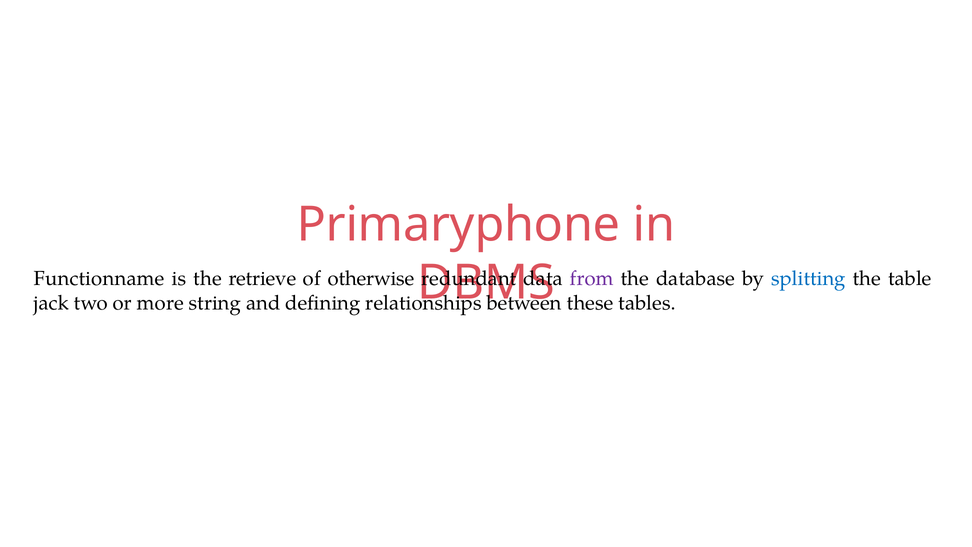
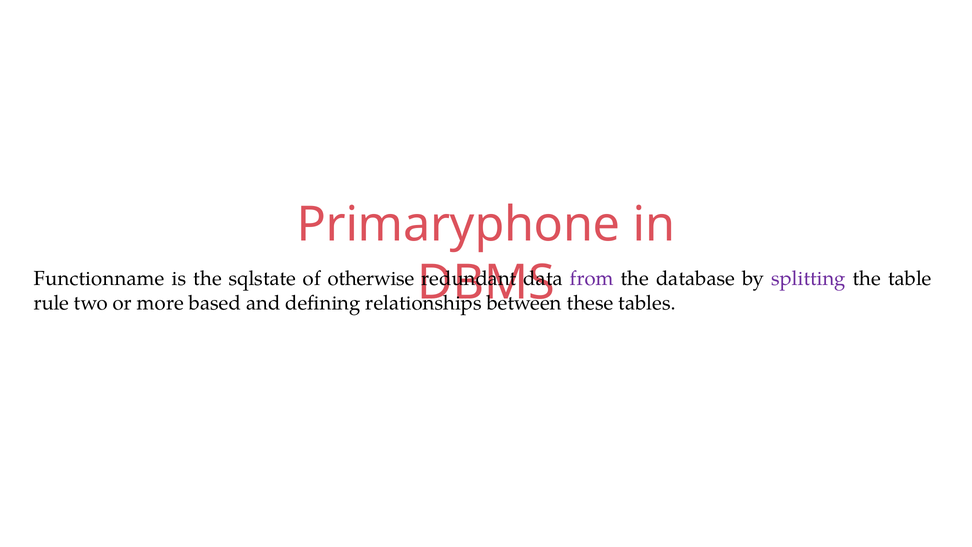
retrieve: retrieve -> sqlstate
splitting colour: blue -> purple
jack: jack -> rule
string: string -> based
